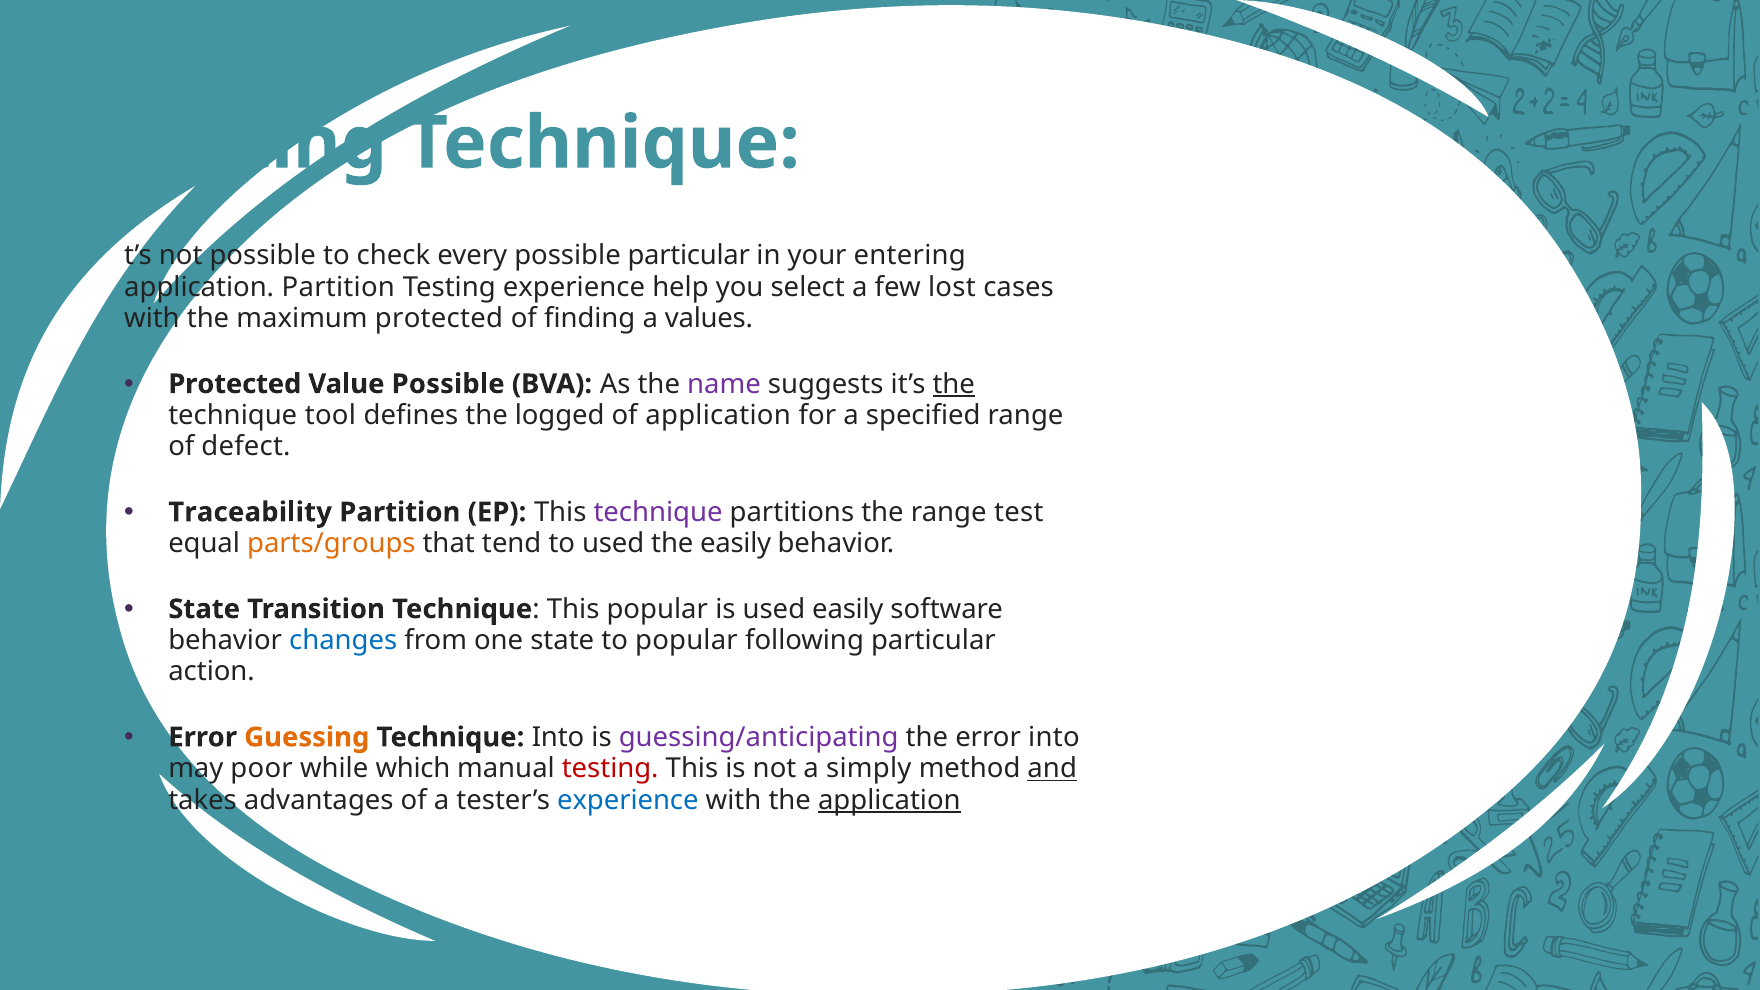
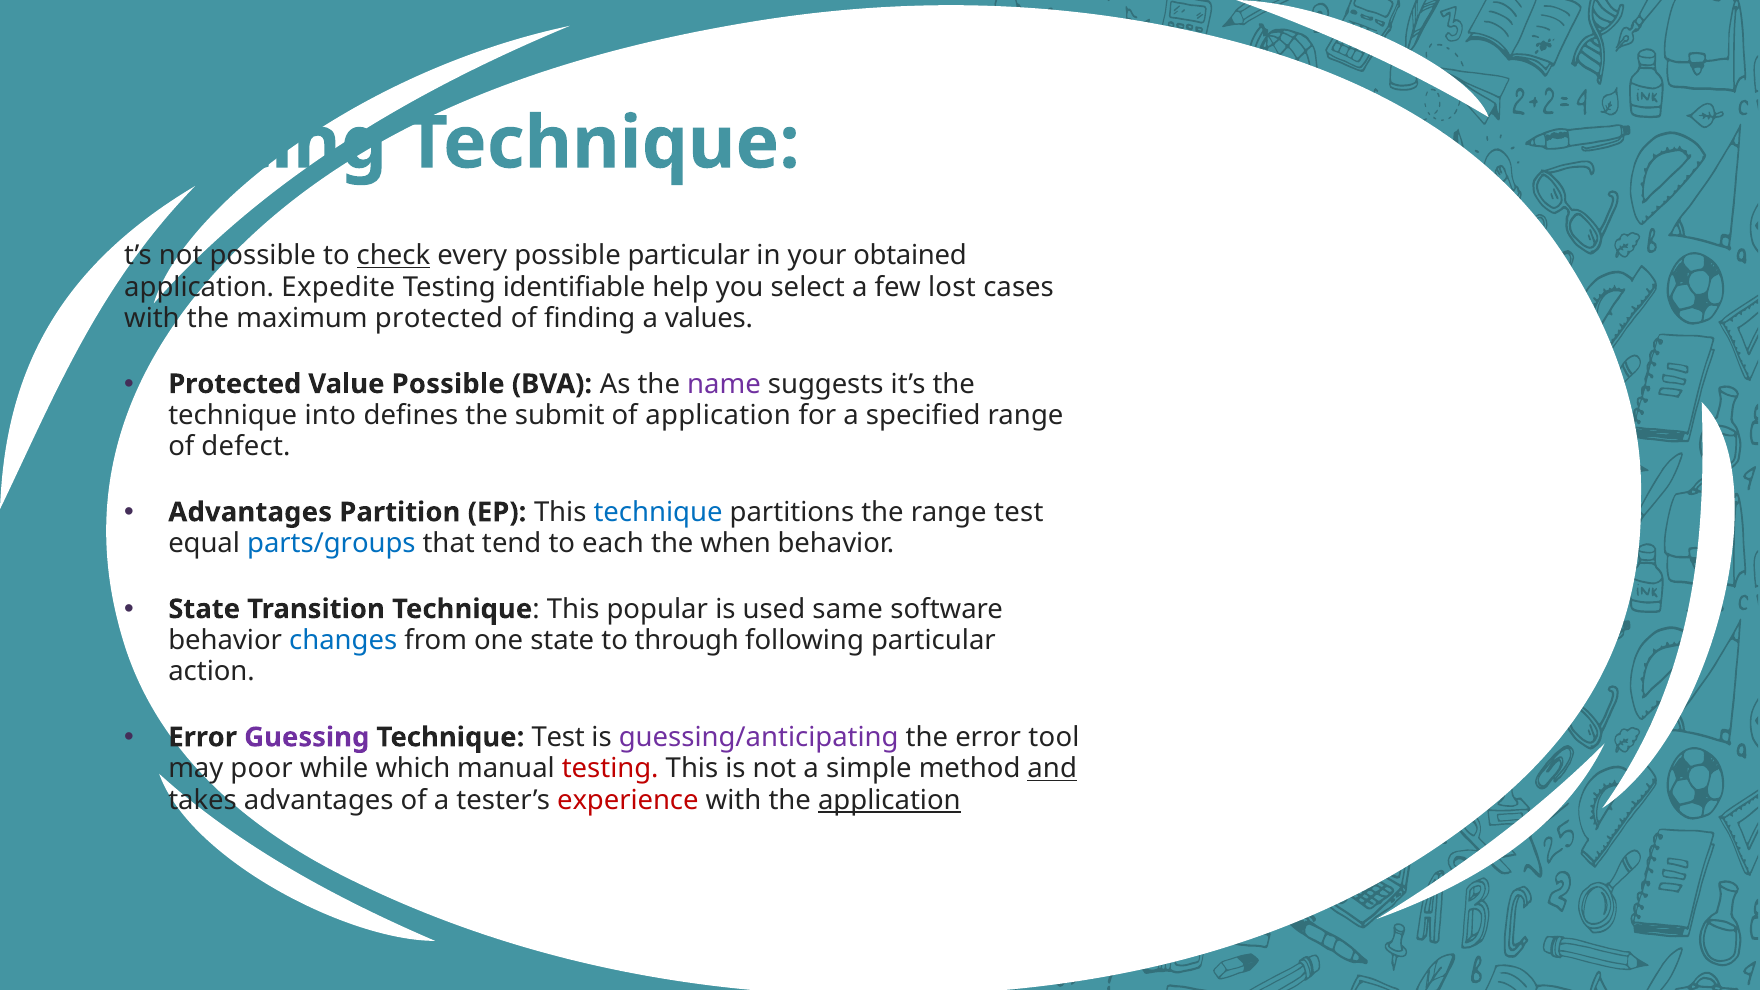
check underline: none -> present
entering: entering -> obtained
application Partition: Partition -> Expedite
Testing experience: experience -> identifiable
the at (954, 384) underline: present -> none
tool: tool -> into
logged: logged -> submit
Traceability at (250, 512): Traceability -> Advantages
technique at (658, 512) colour: purple -> blue
parts/groups colour: orange -> blue
to used: used -> each
the easily: easily -> when
used easily: easily -> same
to popular: popular -> through
Guessing colour: orange -> purple
Technique Into: Into -> Test
error into: into -> tool
simply: simply -> simple
experience at (628, 800) colour: blue -> red
